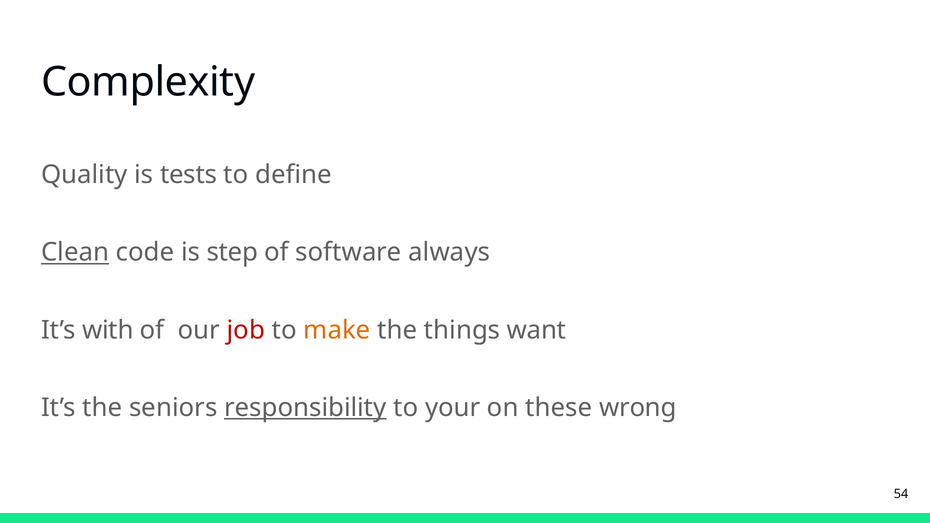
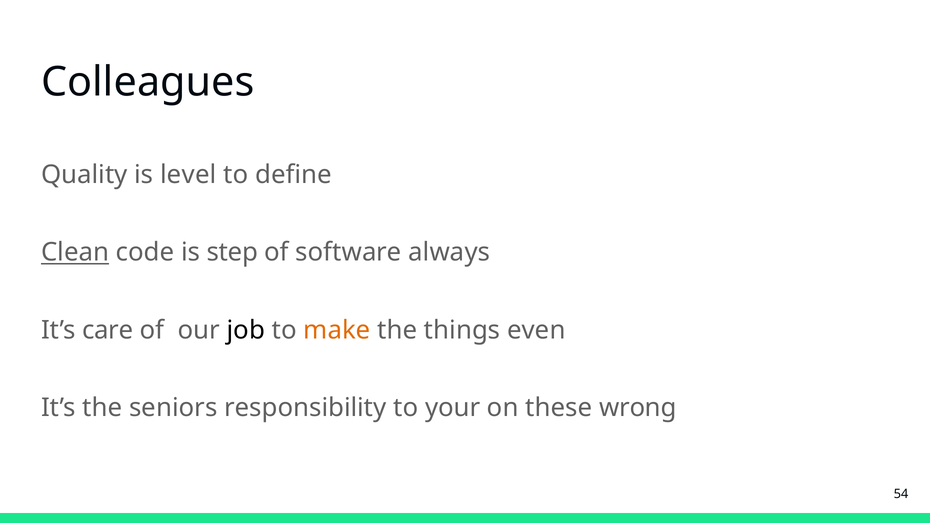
Complexity: Complexity -> Colleagues
tests: tests -> level
with: with -> care
job colour: red -> black
want: want -> even
responsibility underline: present -> none
